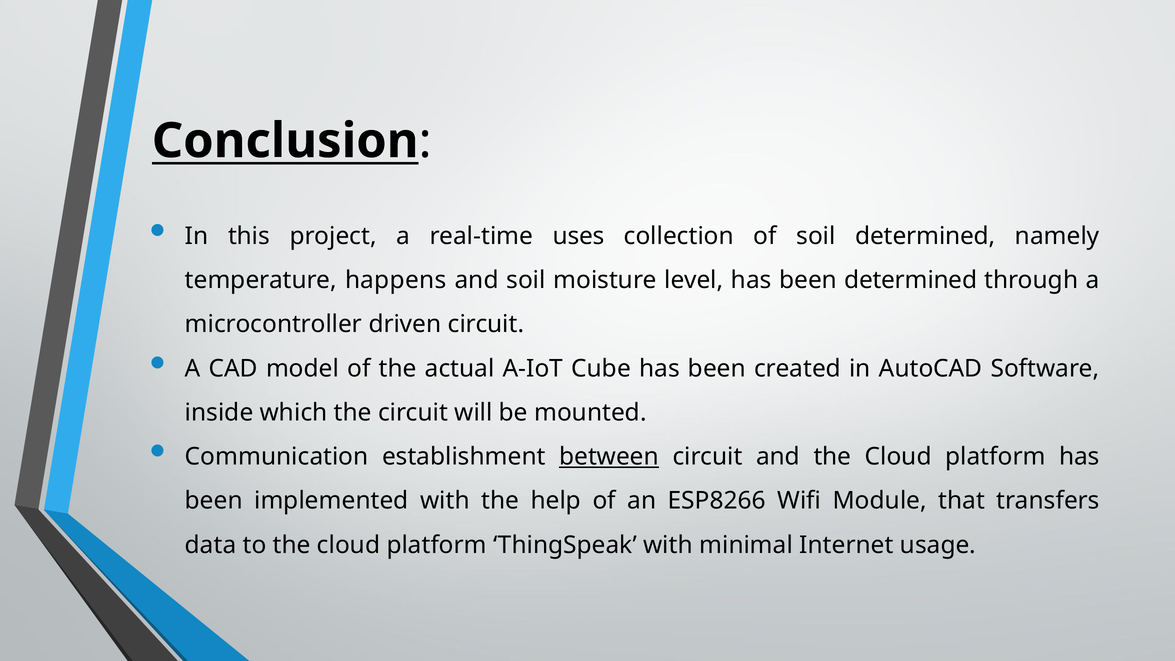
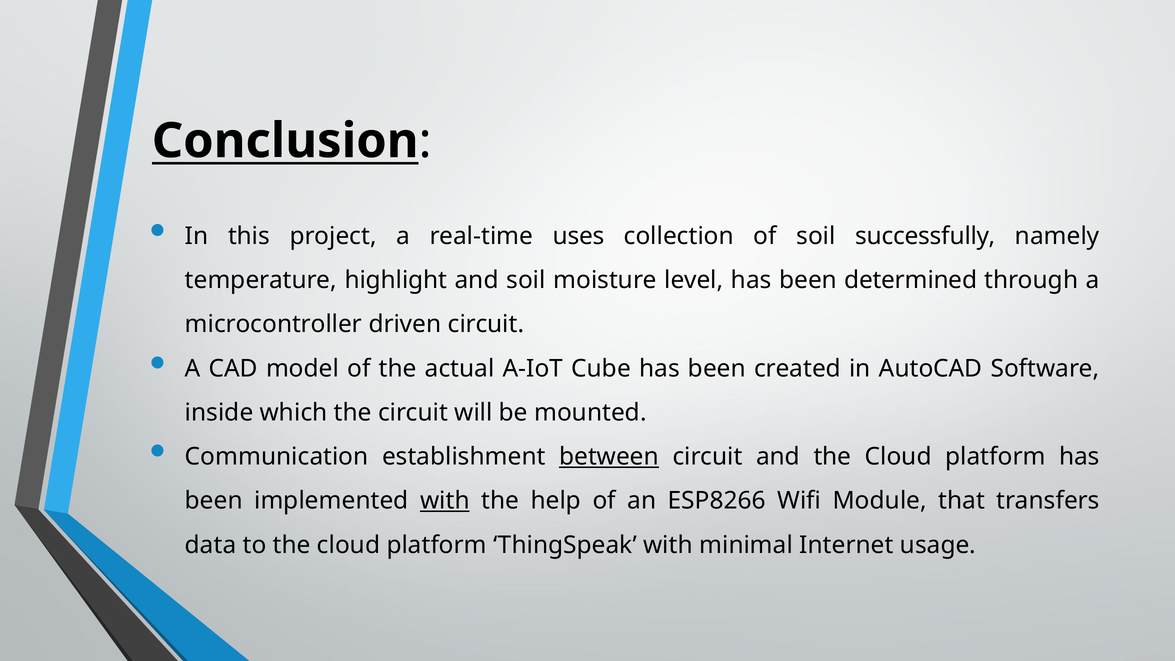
soil determined: determined -> successfully
happens: happens -> highlight
with at (445, 501) underline: none -> present
